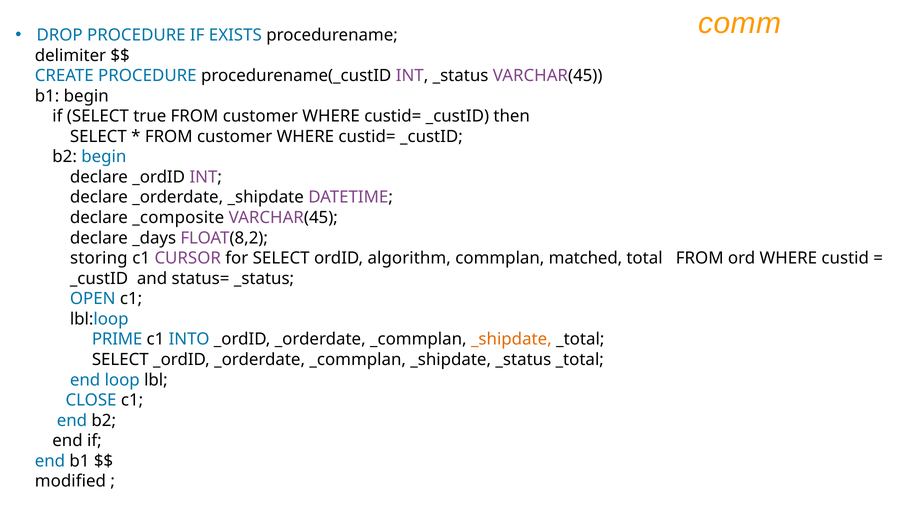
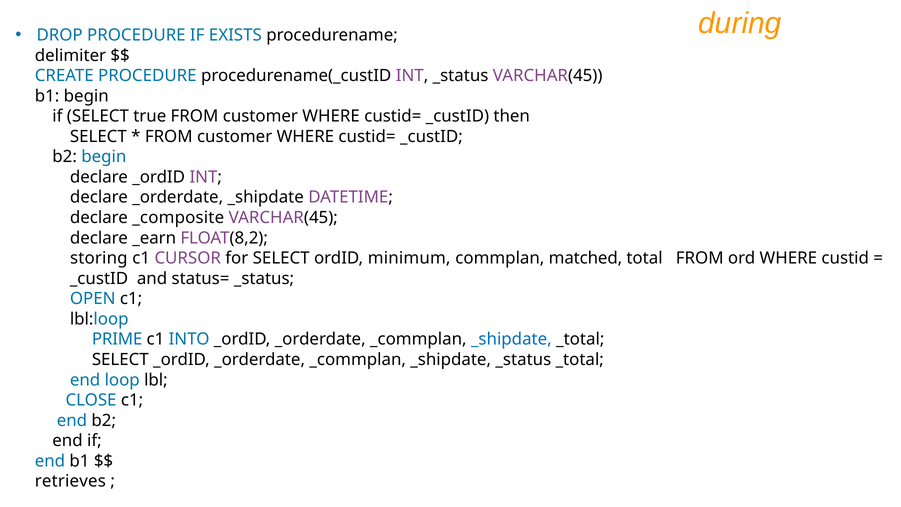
comm: comm -> during
_days: _days -> _earn
algorithm: algorithm -> minimum
_shipdate at (511, 339) colour: orange -> blue
modified: modified -> retrieves
